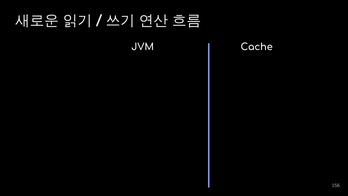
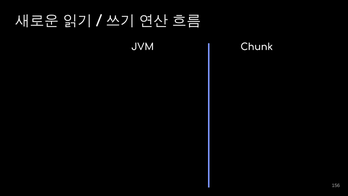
Cache: Cache -> Chunk
